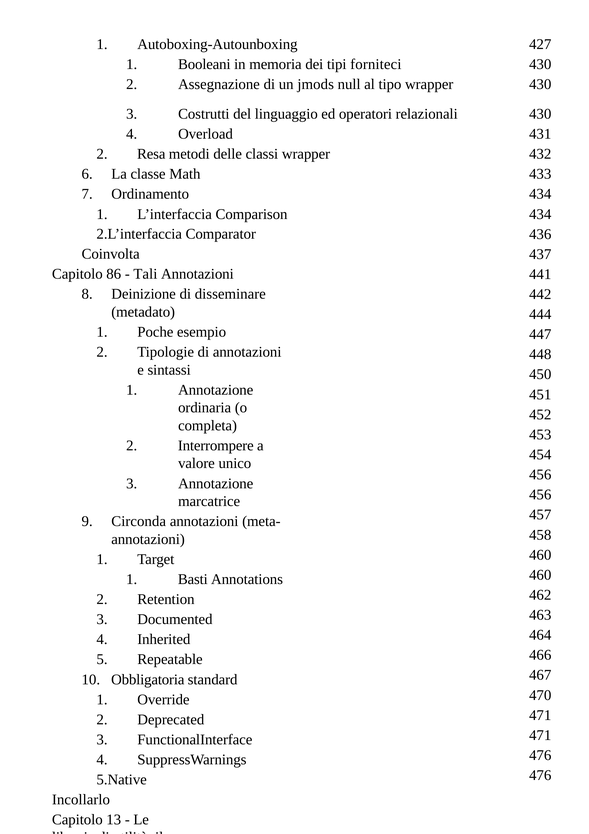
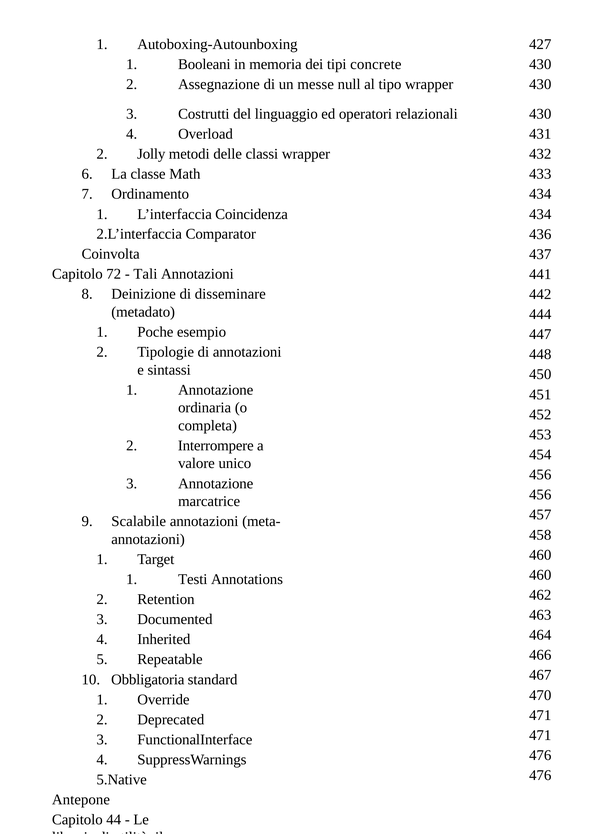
forniteci: forniteci -> concrete
jmods: jmods -> messe
Resa: Resa -> Jolly
Comparison: Comparison -> Coincidenza
86: 86 -> 72
Circonda: Circonda -> Scalabile
Basti: Basti -> Testi
Incollarlo: Incollarlo -> Antepone
13: 13 -> 44
